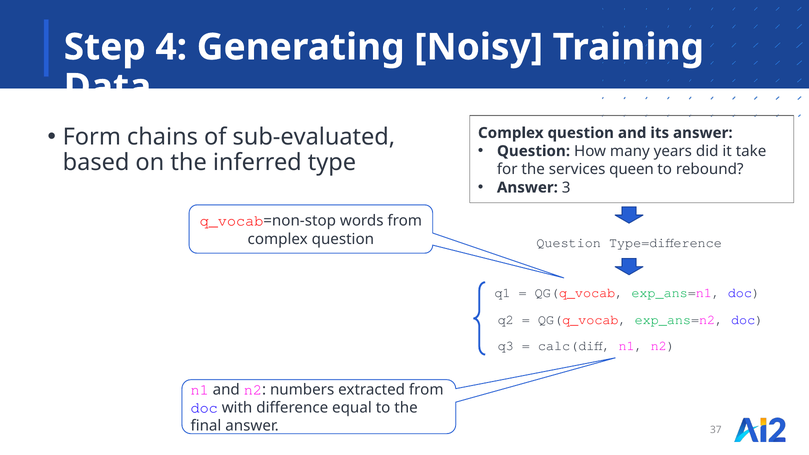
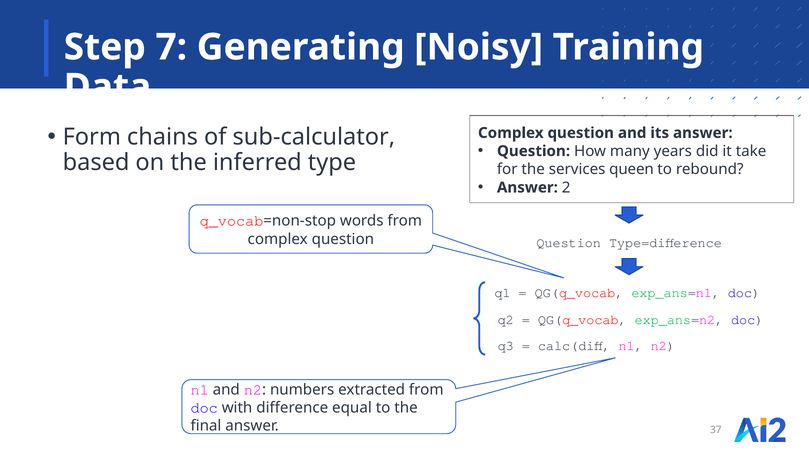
4: 4 -> 7
sub-evaluated: sub-evaluated -> sub-calculator
3: 3 -> 2
